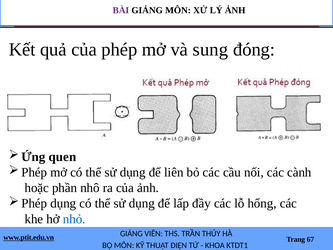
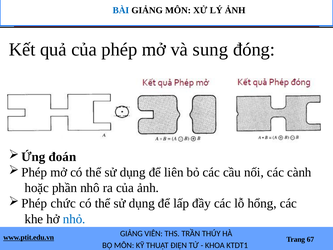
BÀI colour: purple -> blue
quen: quen -> đoán
dụng at (63, 203): dụng -> chức
